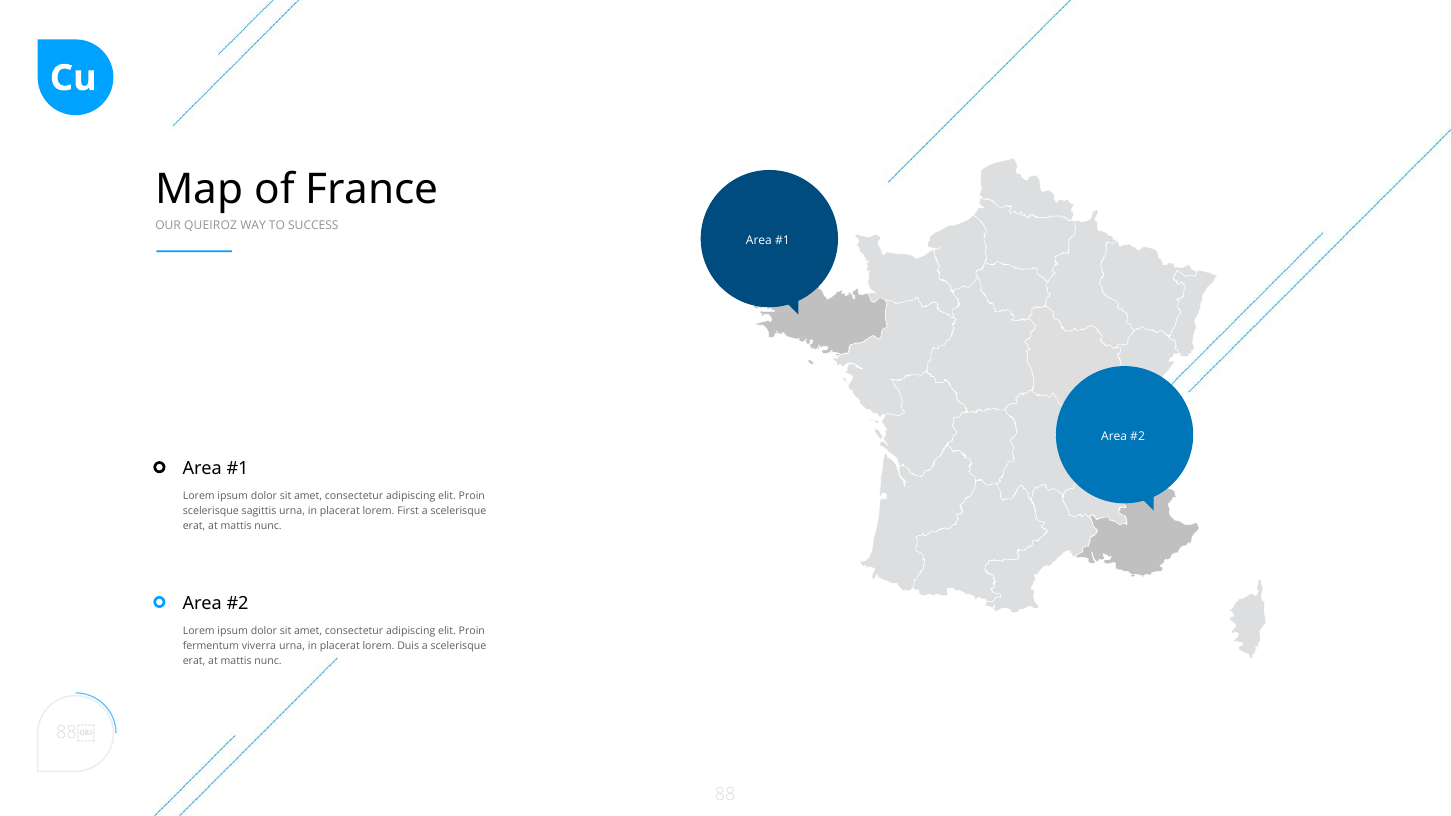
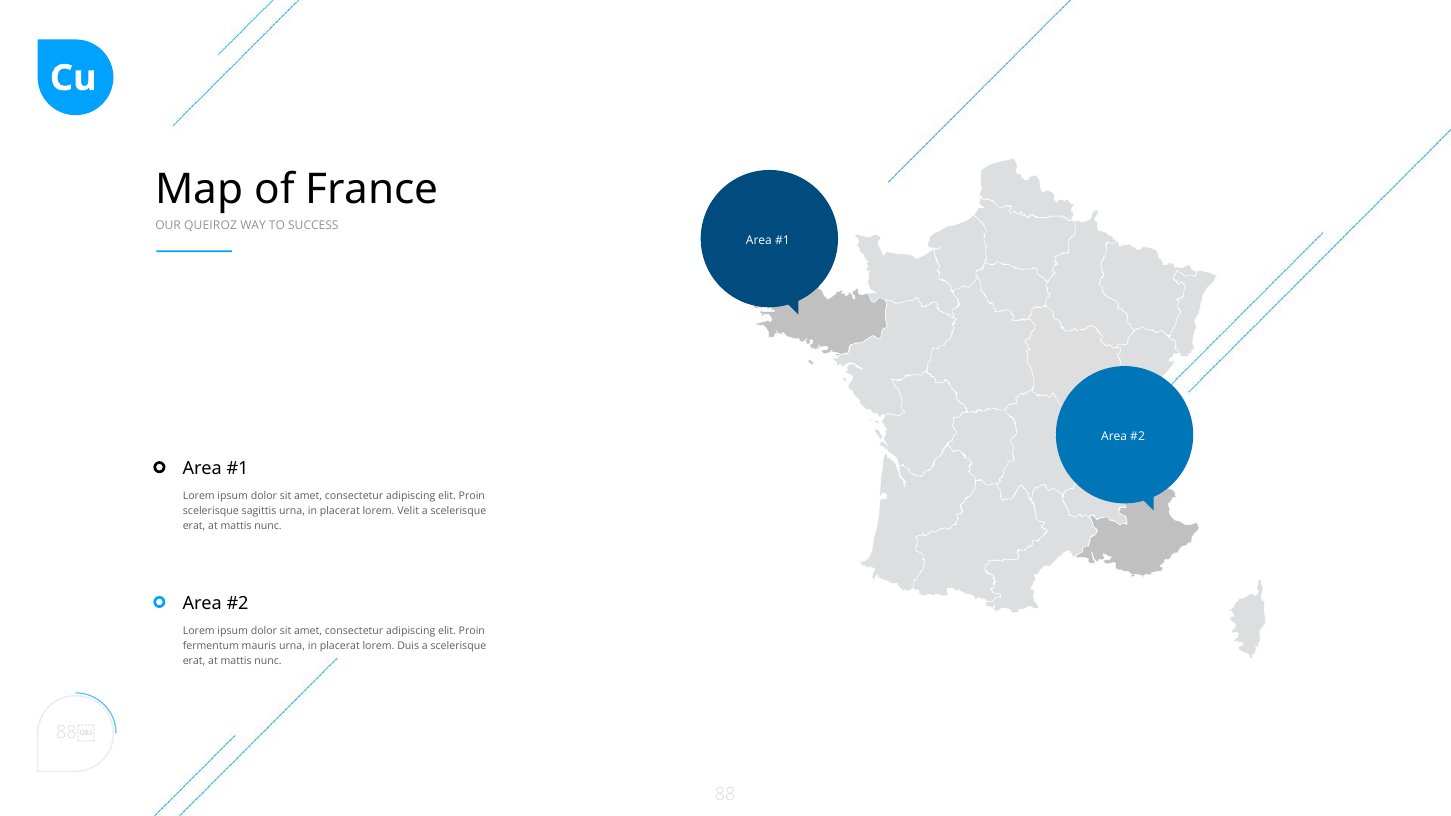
First: First -> Velit
viverra: viverra -> mauris
